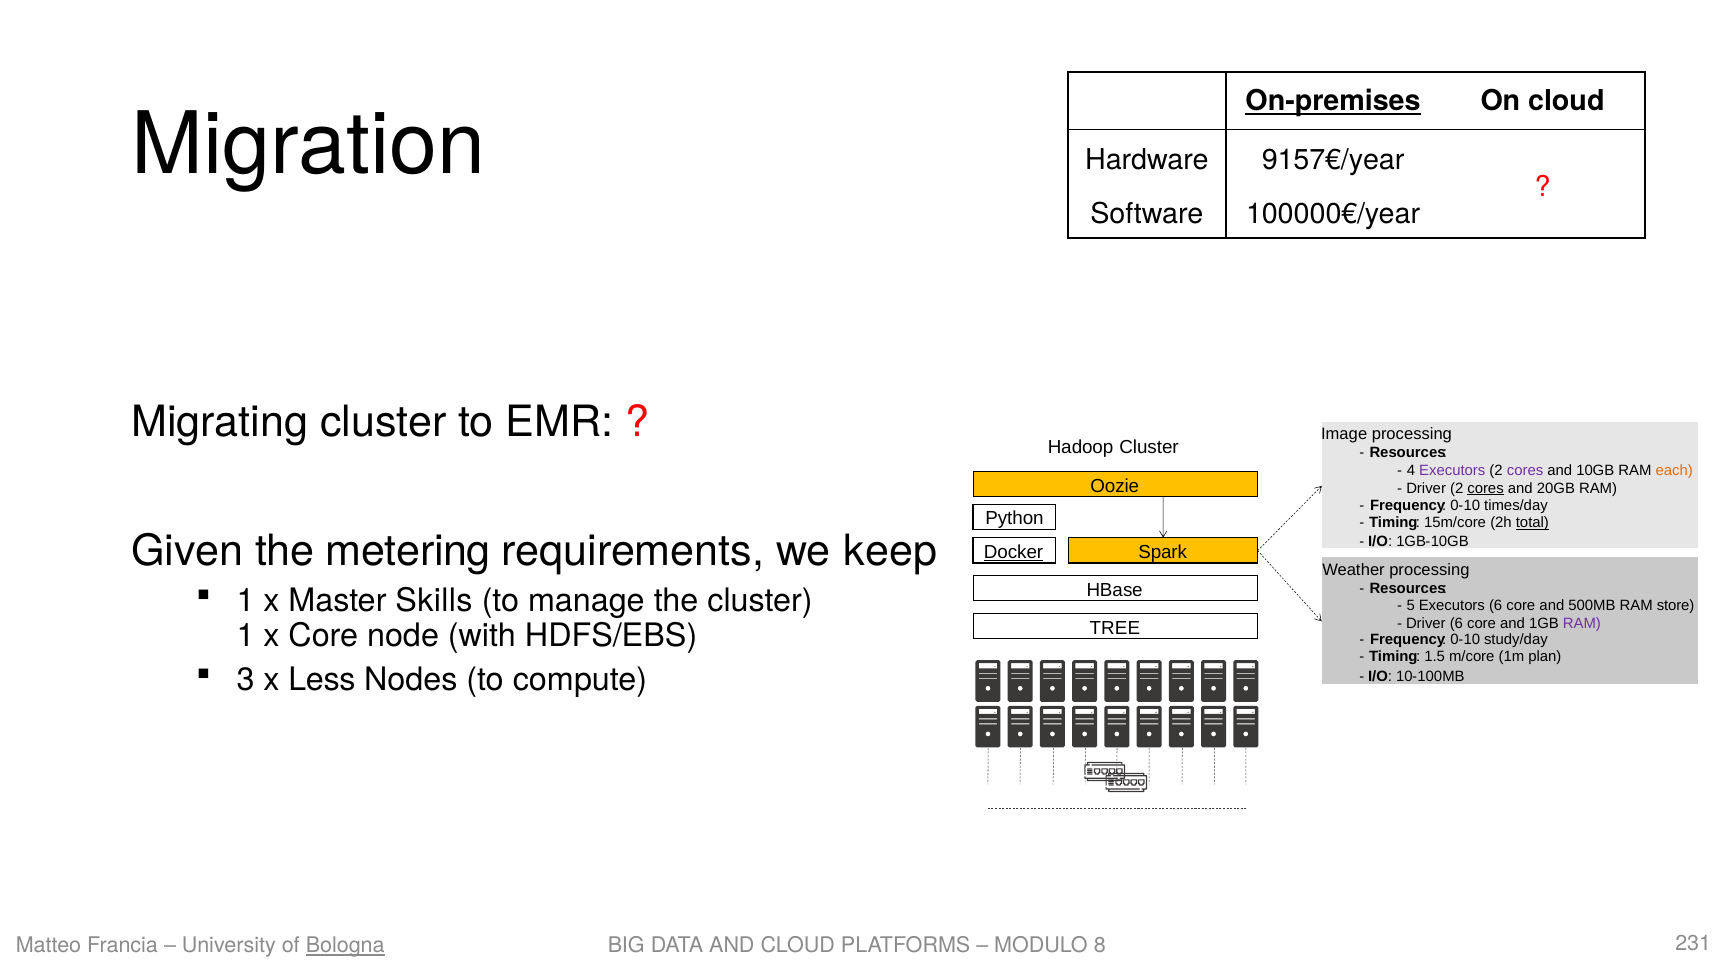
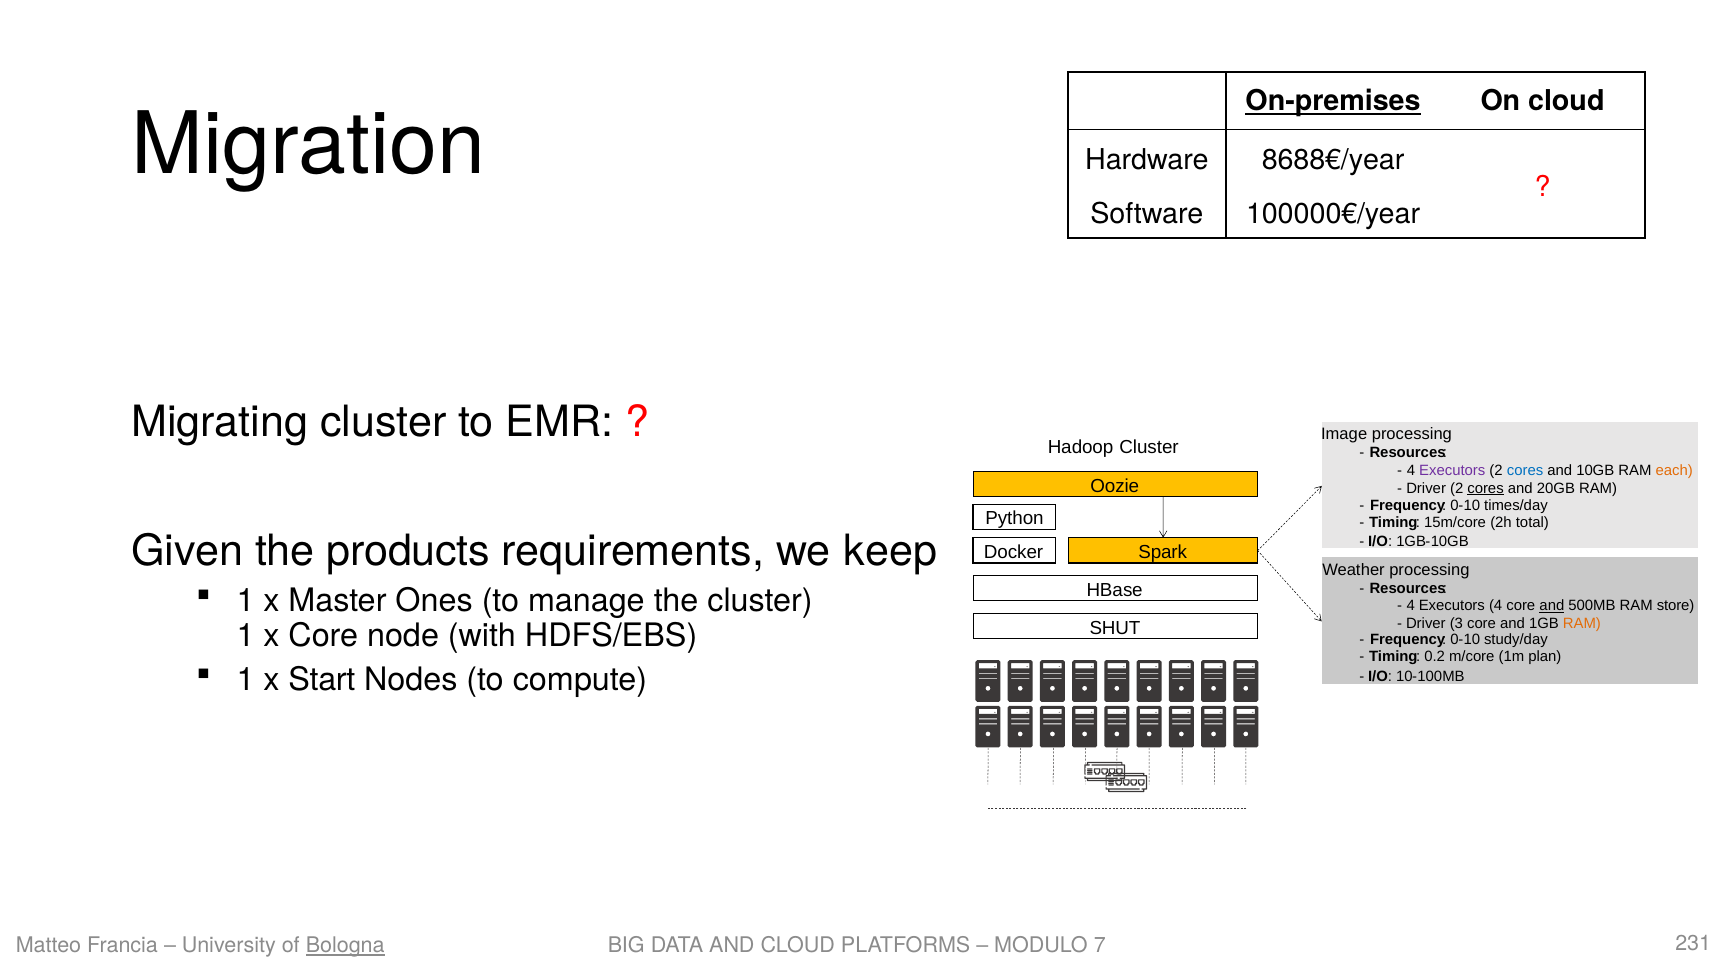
9157€/year: 9157€/year -> 8688€/year
cores at (1525, 470) colour: purple -> blue
total underline: present -> none
metering: metering -> products
Docker underline: present -> none
Skills: Skills -> Ones
5 at (1411, 605): 5 -> 4
Executors 6: 6 -> 4
and at (1552, 605) underline: none -> present
Driver 6: 6 -> 3
RAM at (1582, 624) colour: purple -> orange
TREE: TREE -> SHUT
1.5: 1.5 -> 0.2
3 at (245, 680): 3 -> 1
Less: Less -> Start
8: 8 -> 7
